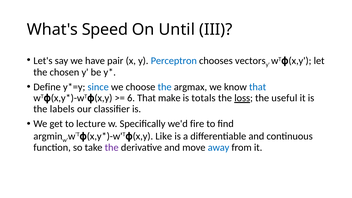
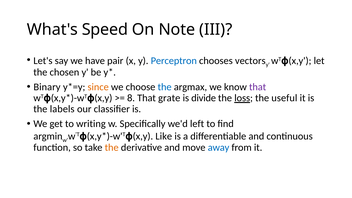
Until: Until -> Note
Define: Define -> Binary
since colour: blue -> orange
that at (258, 87) colour: blue -> purple
6: 6 -> 8
make: make -> grate
totals: totals -> divide
lecture: lecture -> writing
fire: fire -> left
the at (112, 148) colour: purple -> orange
